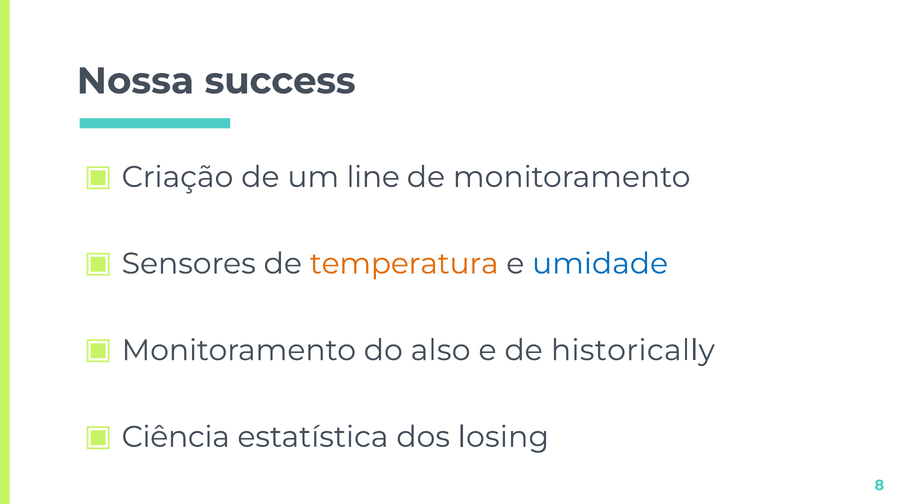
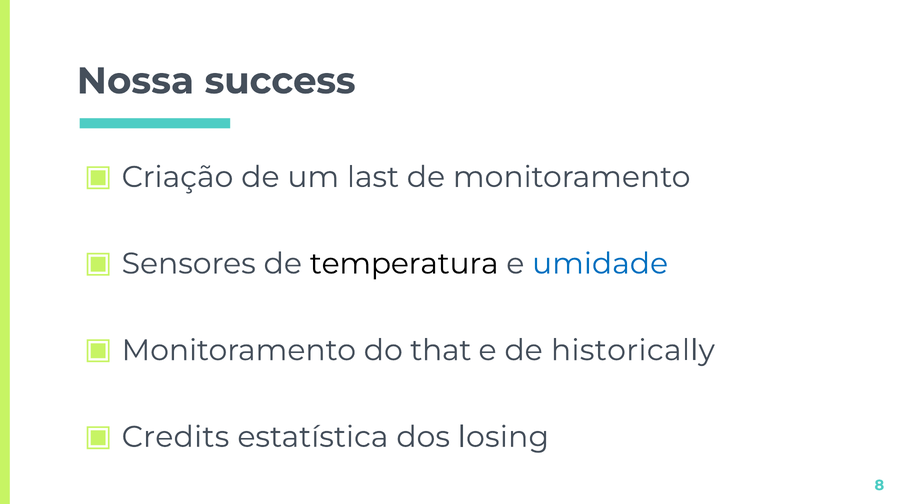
line: line -> last
temperatura colour: orange -> black
also: also -> that
Ciência: Ciência -> Credits
